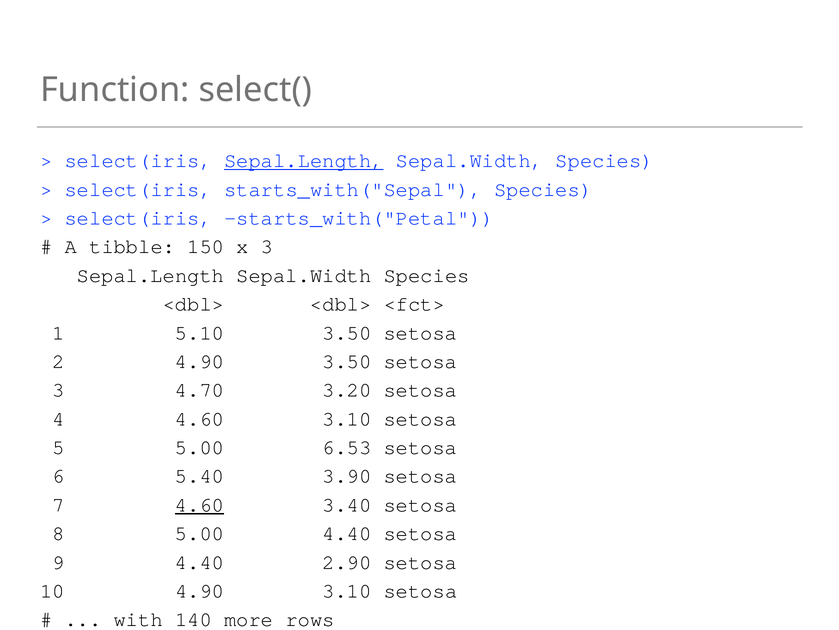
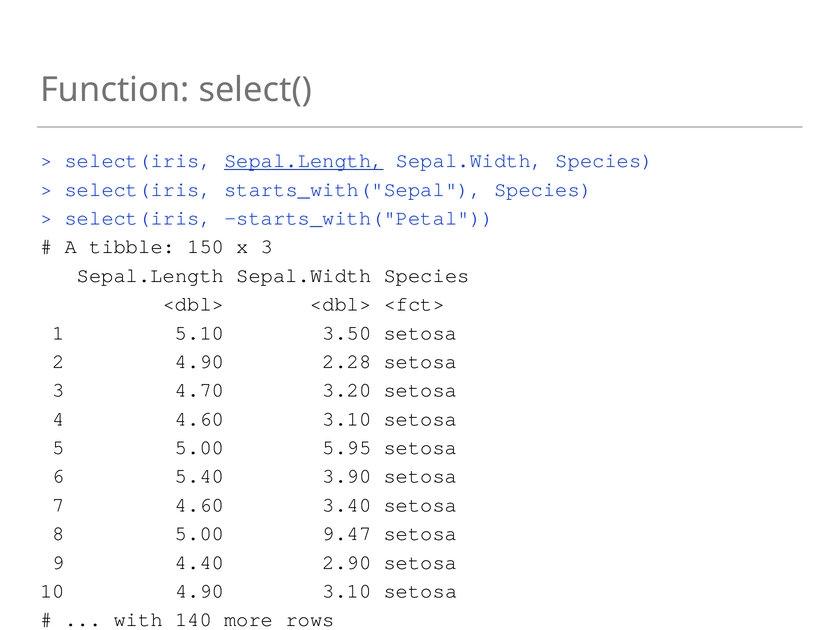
4.90 3.50: 3.50 -> 2.28
6.53: 6.53 -> 5.95
4.60 at (200, 504) underline: present -> none
5.00 4.40: 4.40 -> 9.47
